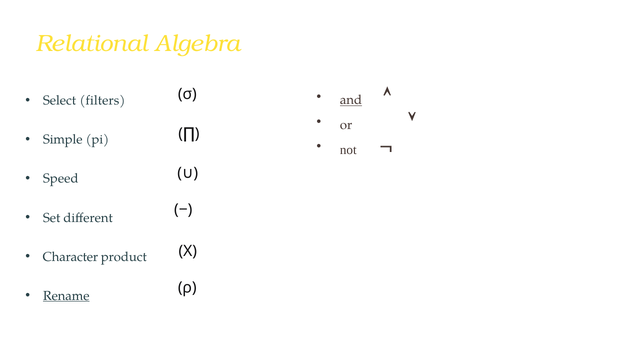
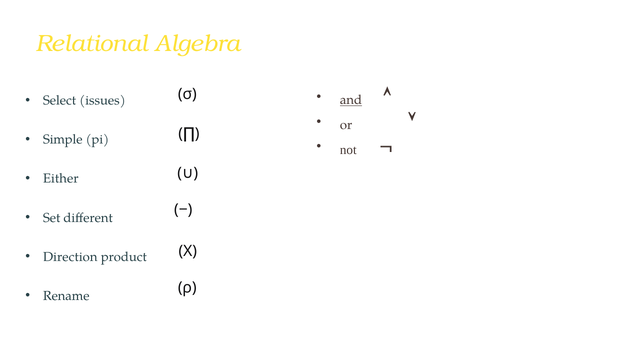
filters: filters -> issues
Speed: Speed -> Either
Character: Character -> Direction
Rename underline: present -> none
